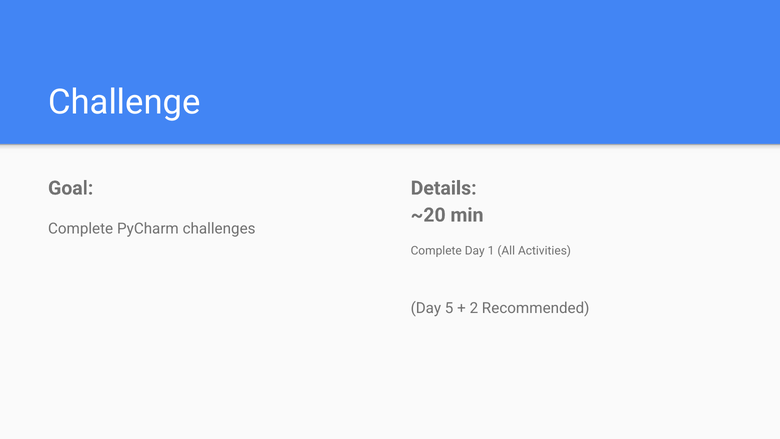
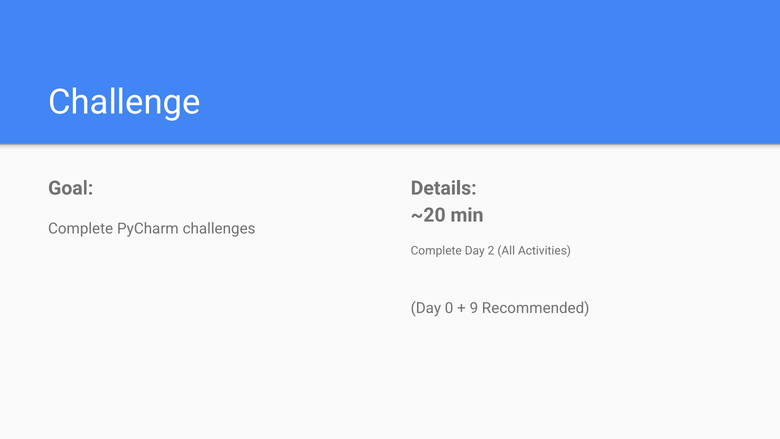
1: 1 -> 2
5: 5 -> 0
2: 2 -> 9
